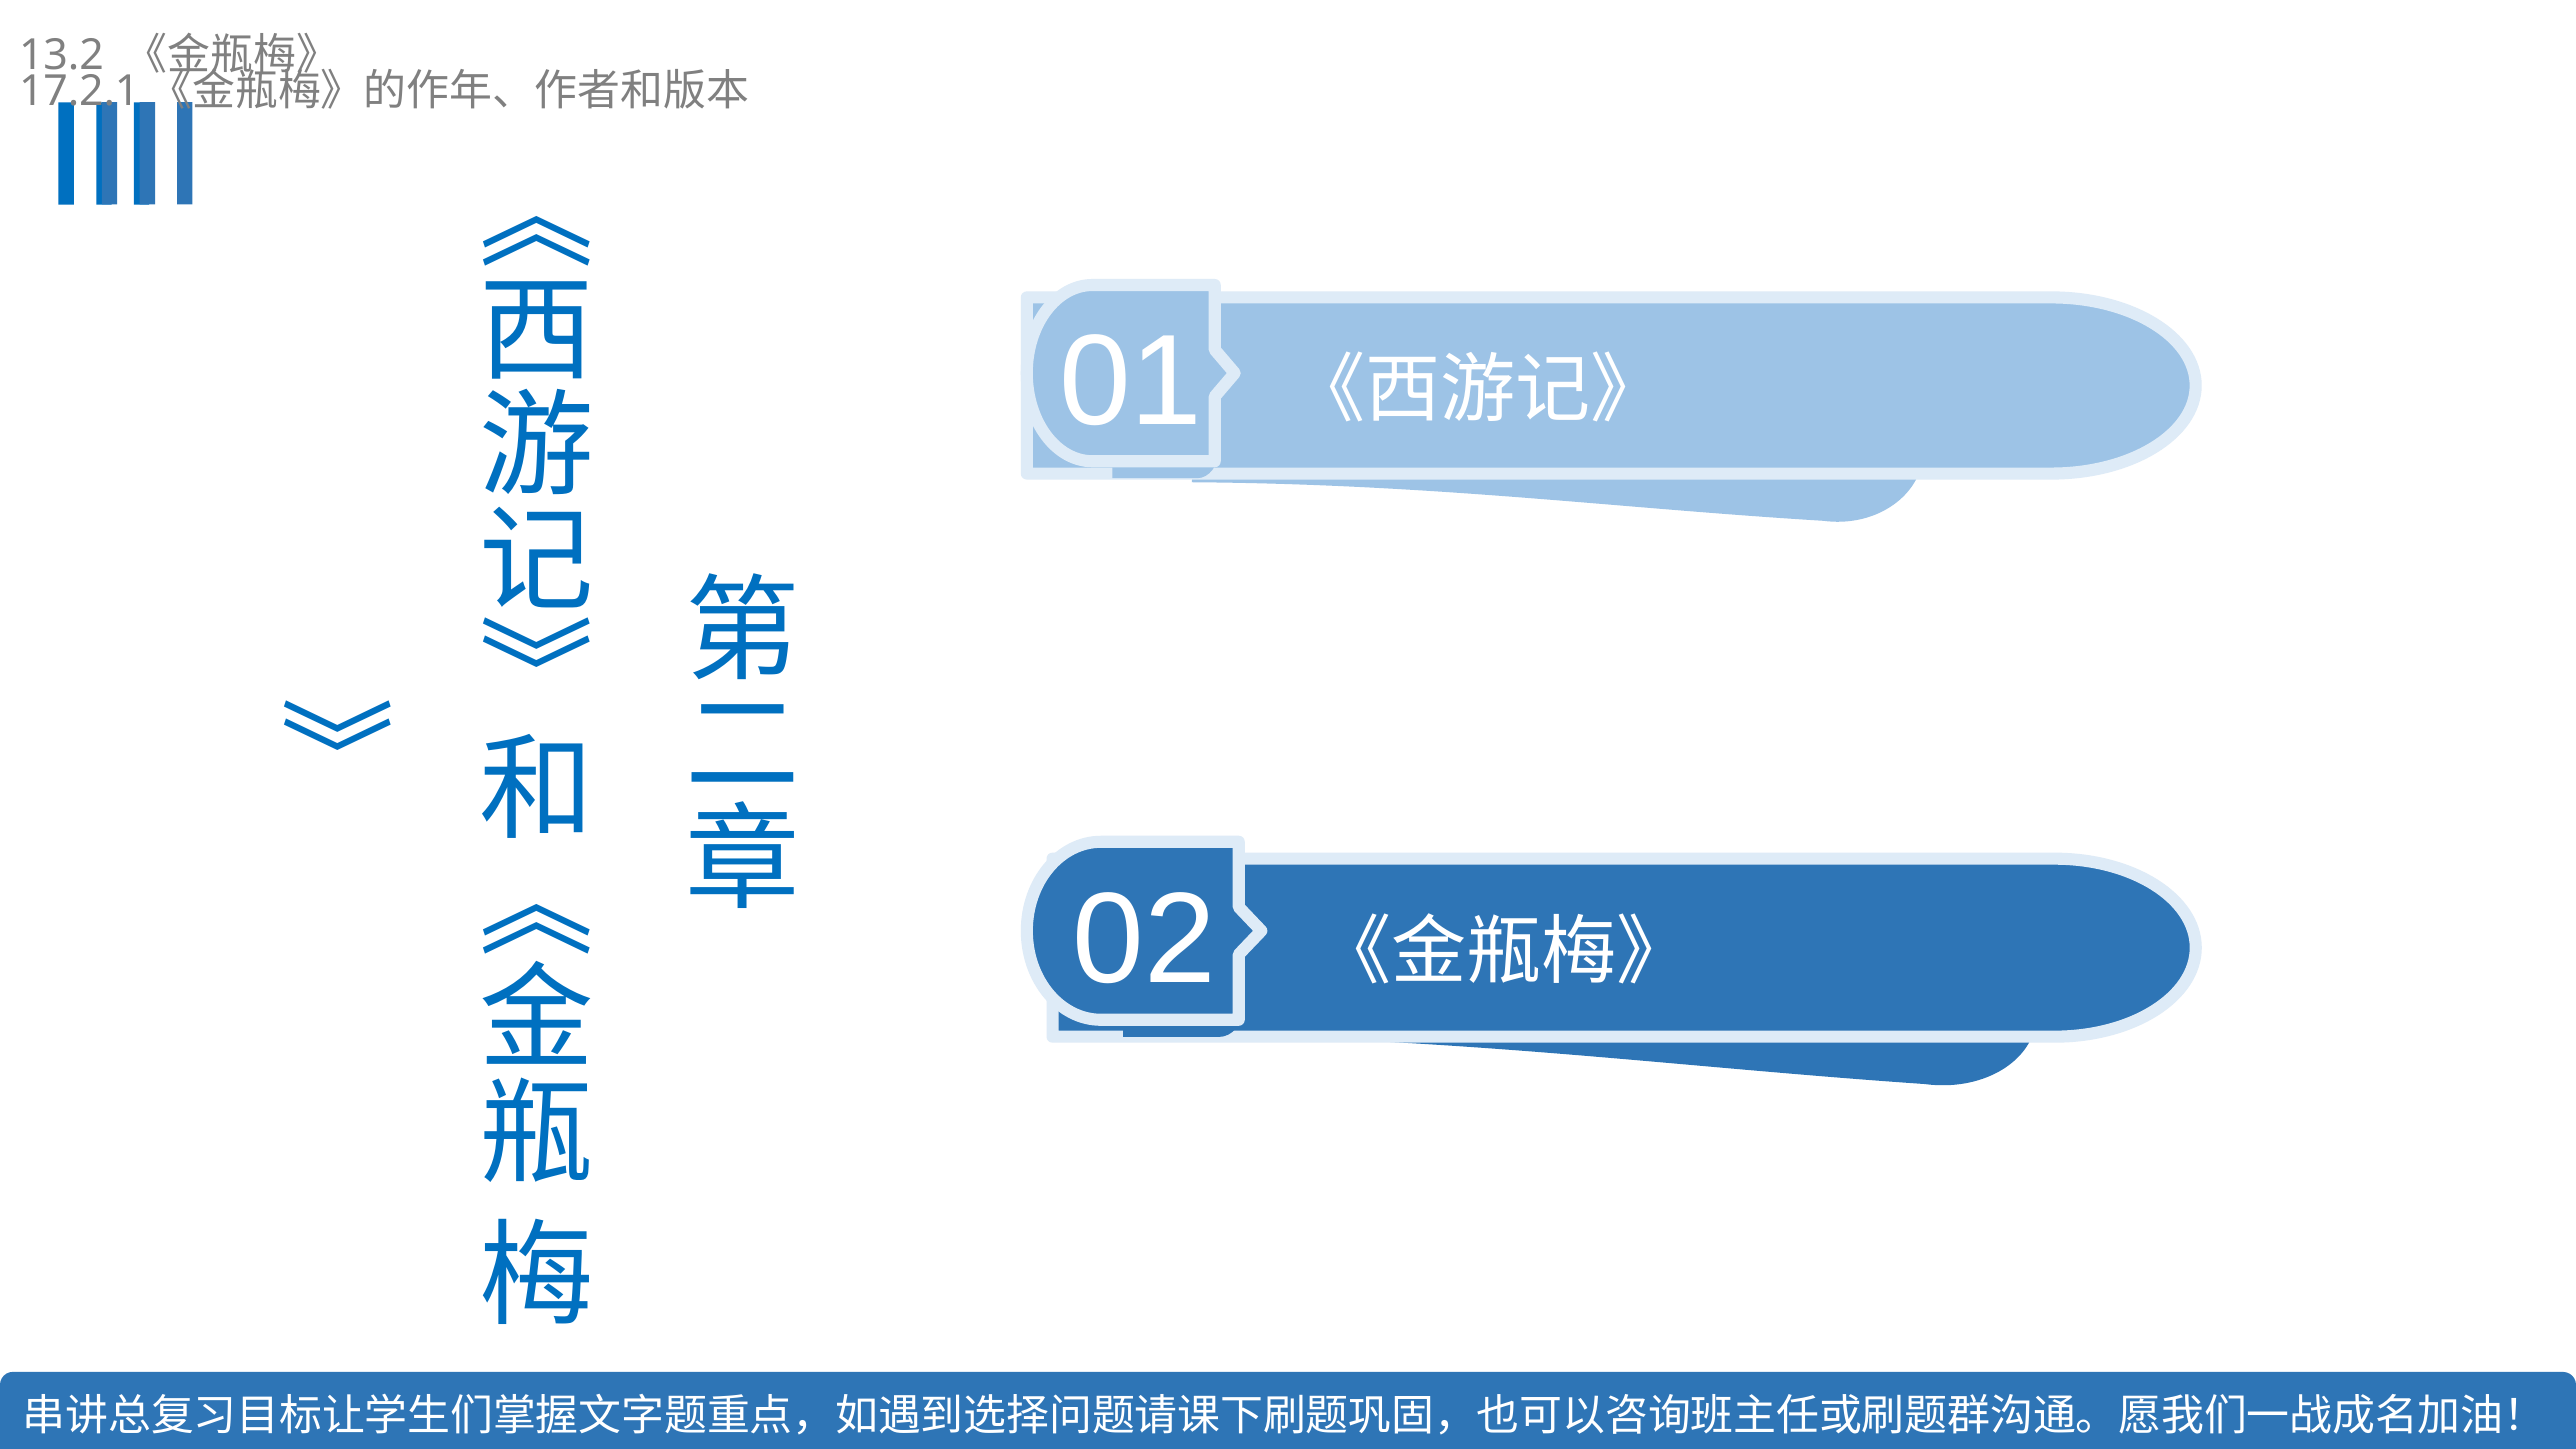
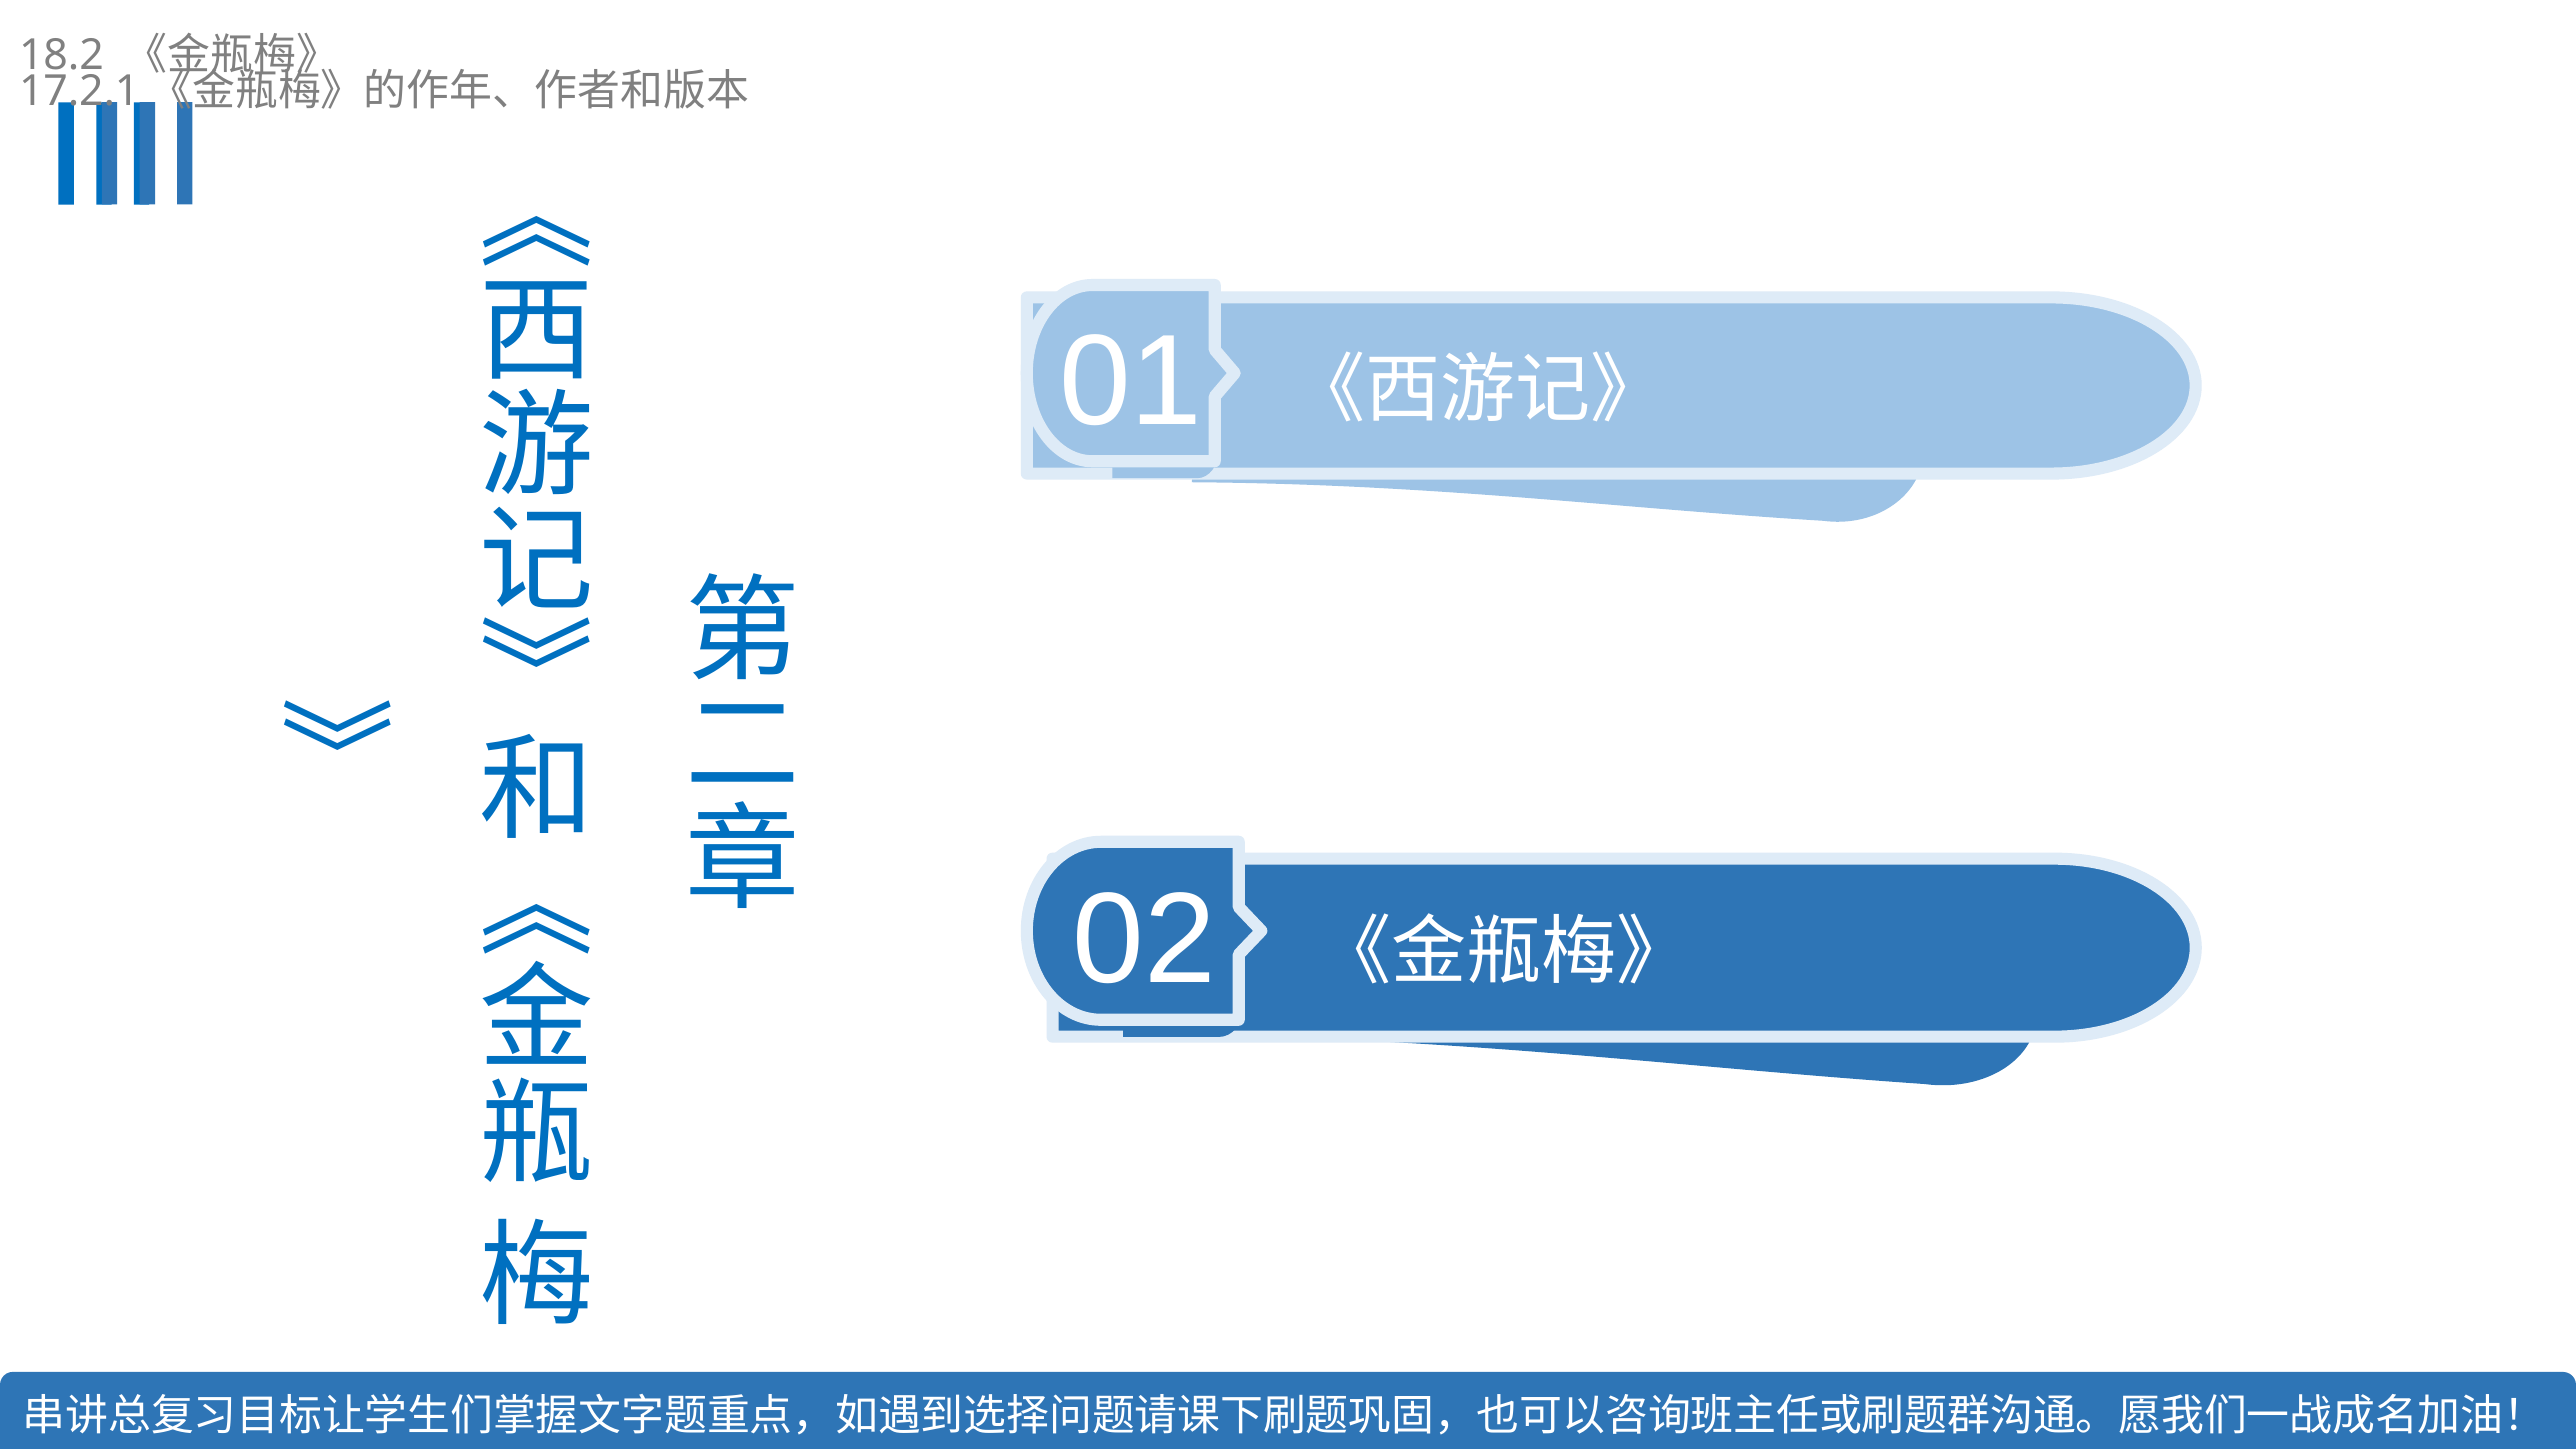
13.2: 13.2 -> 18.2
